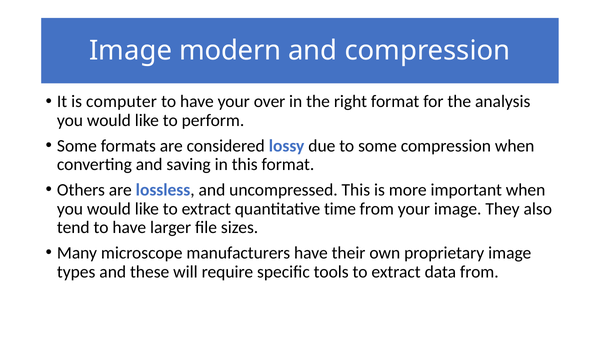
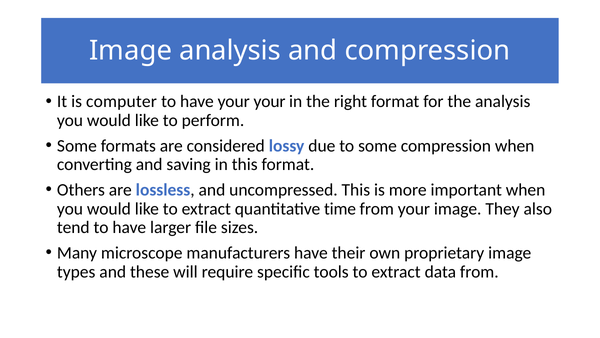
Image modern: modern -> analysis
your over: over -> your
